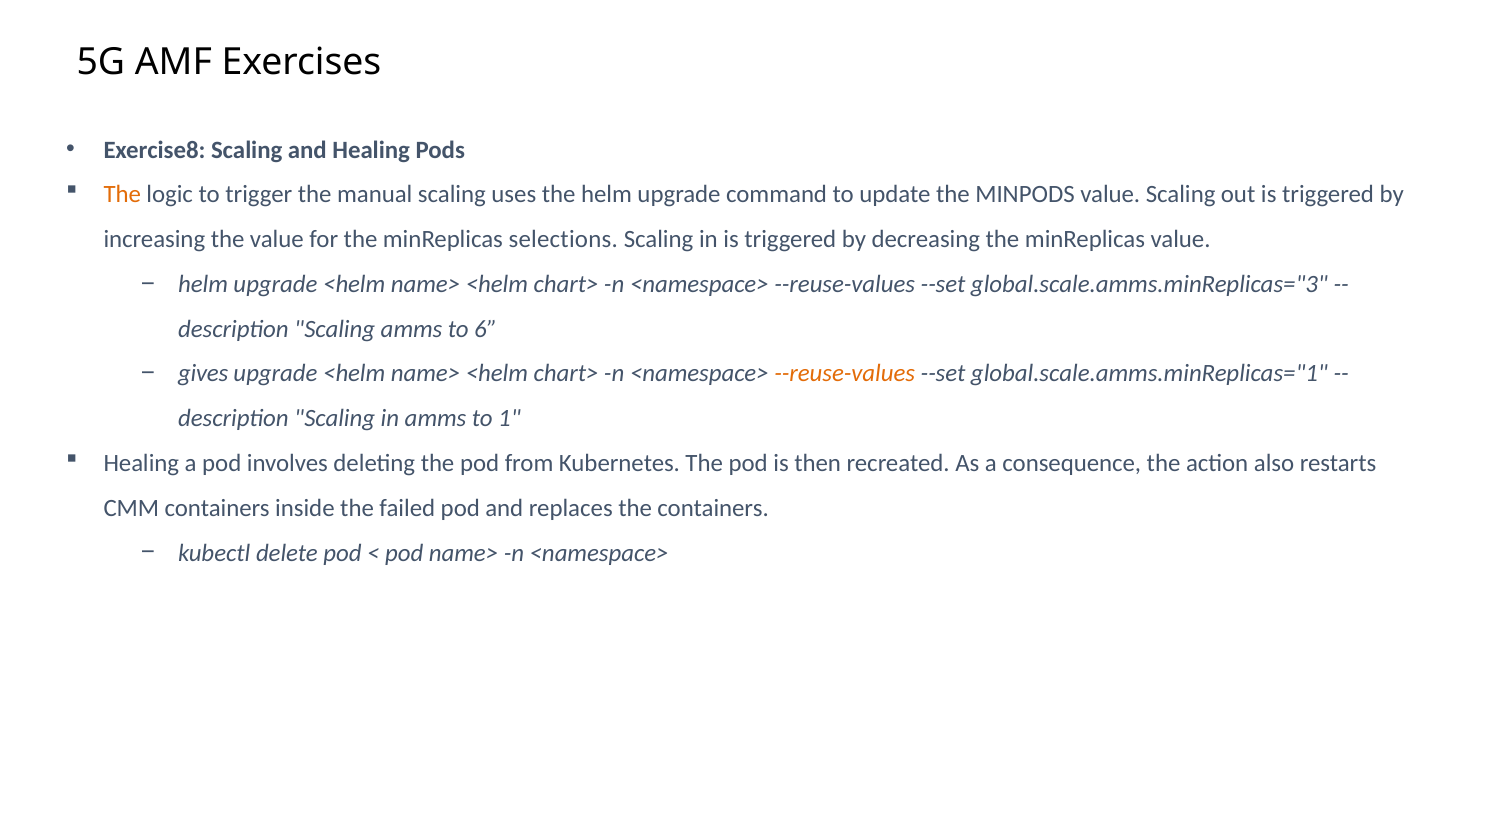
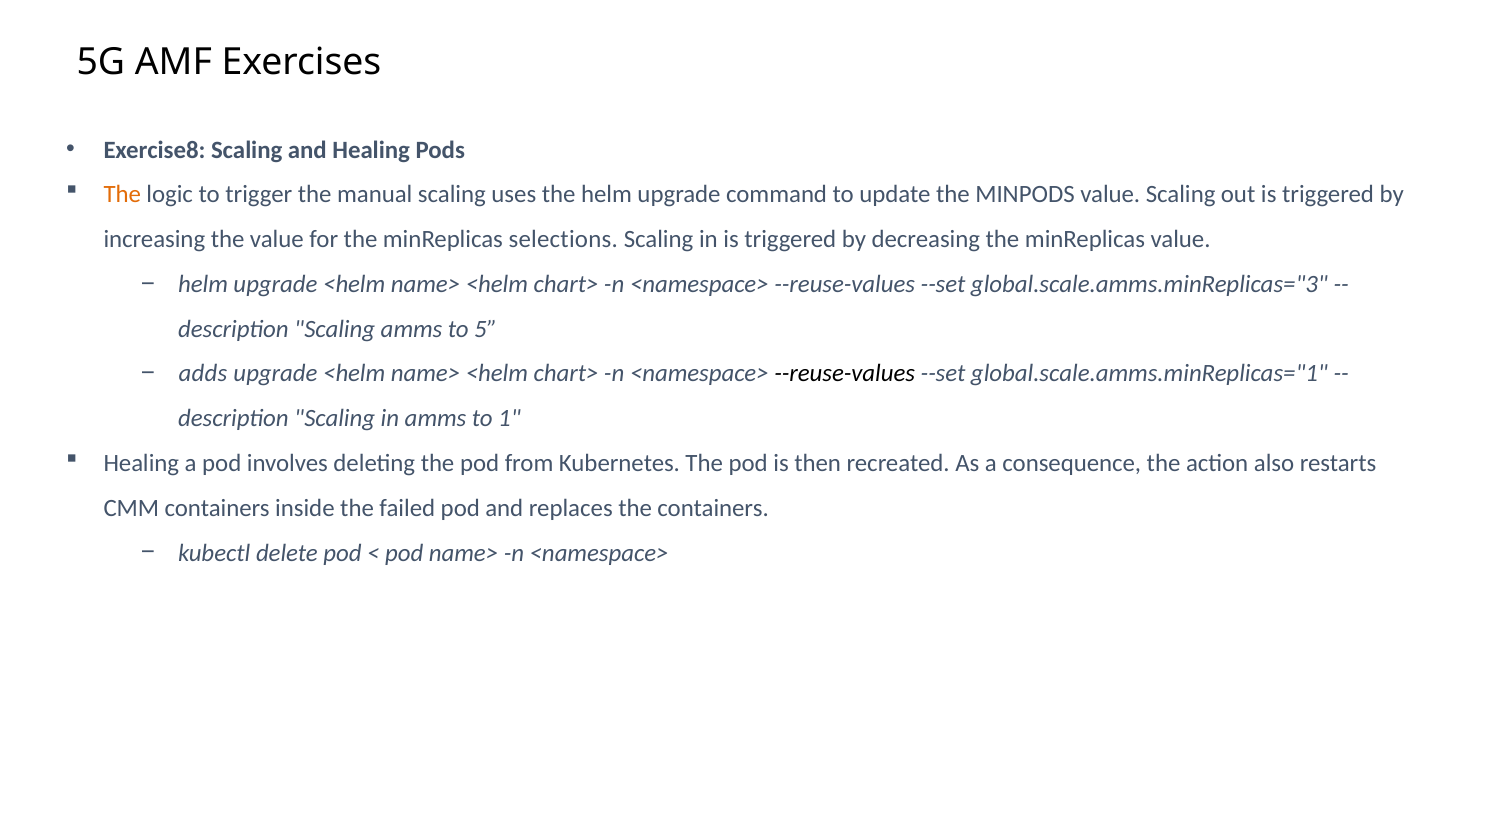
6: 6 -> 5
gives: gives -> adds
--reuse-values at (845, 374) colour: orange -> black
